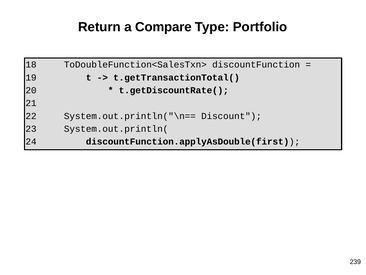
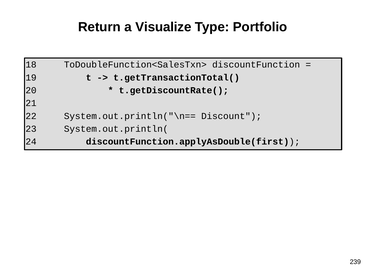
Compare: Compare -> Visualize
